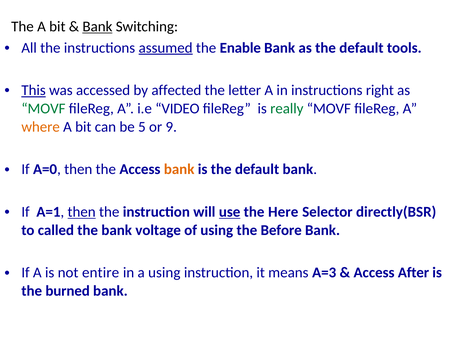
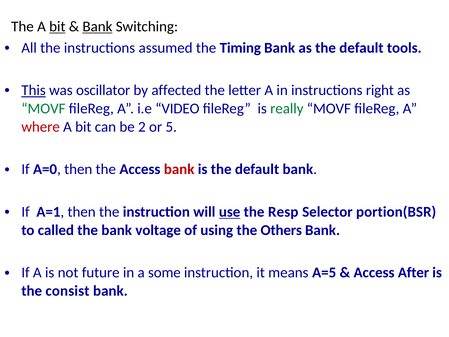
bit at (57, 26) underline: none -> present
assumed underline: present -> none
Enable: Enable -> Timing
accessed: accessed -> oscillator
where colour: orange -> red
5: 5 -> 2
9: 9 -> 5
bank at (179, 169) colour: orange -> red
then at (82, 212) underline: present -> none
Here: Here -> Resp
directly(BSR: directly(BSR -> portion(BSR
Before: Before -> Others
entire: entire -> future
a using: using -> some
A=3: A=3 -> A=5
burned: burned -> consist
